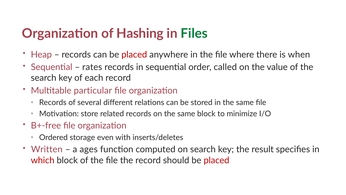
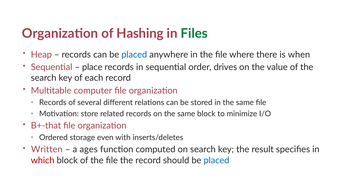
placed at (134, 54) colour: red -> blue
rates: rates -> place
called: called -> drives
particular: particular -> computer
B+-free: B+-free -> B+-that
placed at (216, 160) colour: red -> blue
